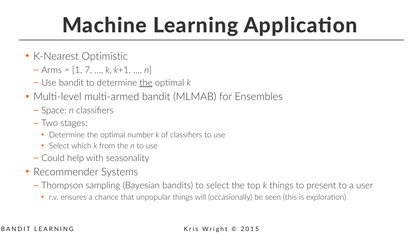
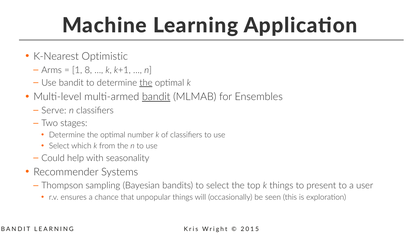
7: 7 -> 8
bandit at (156, 97) underline: none -> present
Space: Space -> Serve
